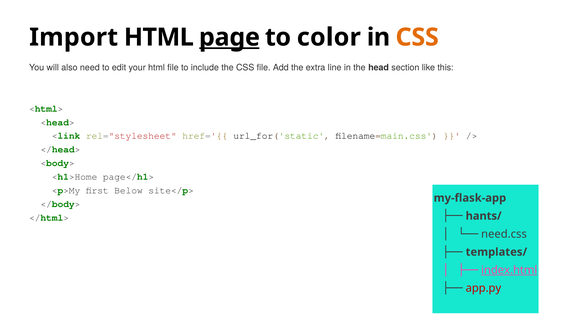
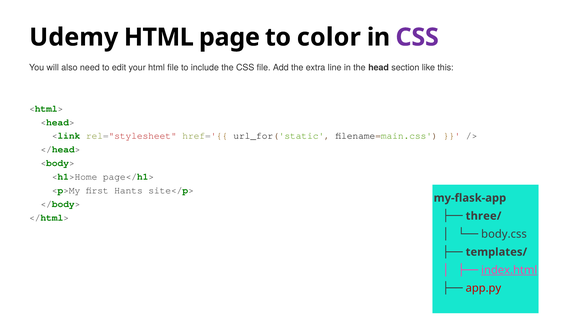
Import: Import -> Udemy
page underline: present -> none
CSS at (417, 37) colour: orange -> purple
Below: Below -> Hants
hants/: hants/ -> three/
need.css: need.css -> body.css
